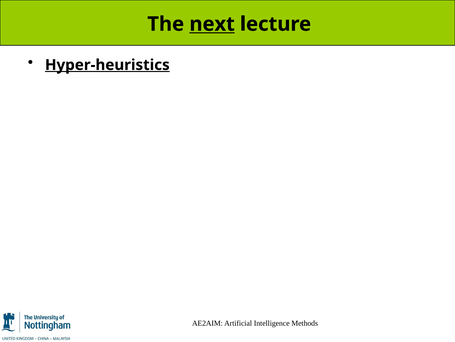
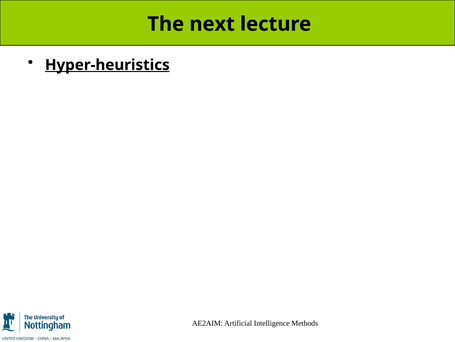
next underline: present -> none
